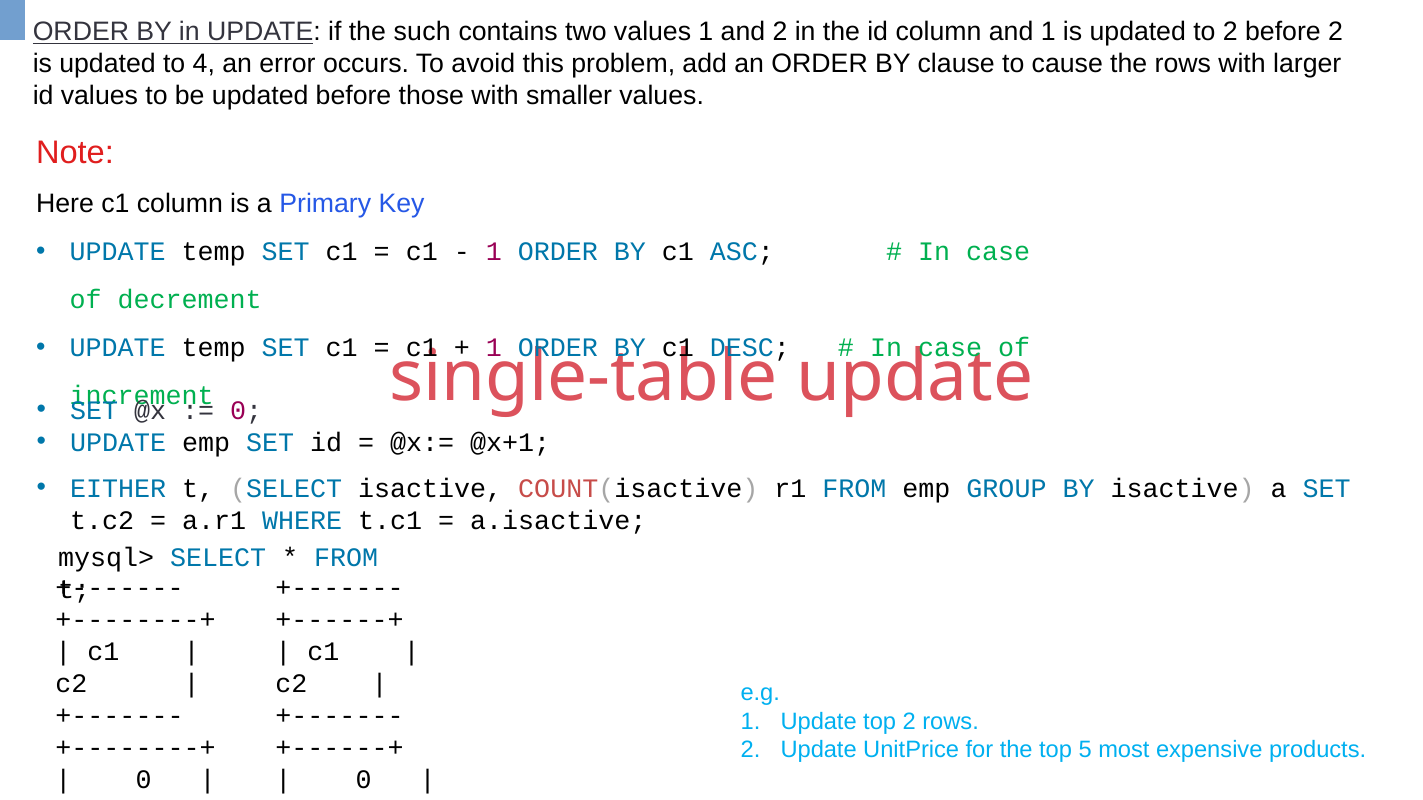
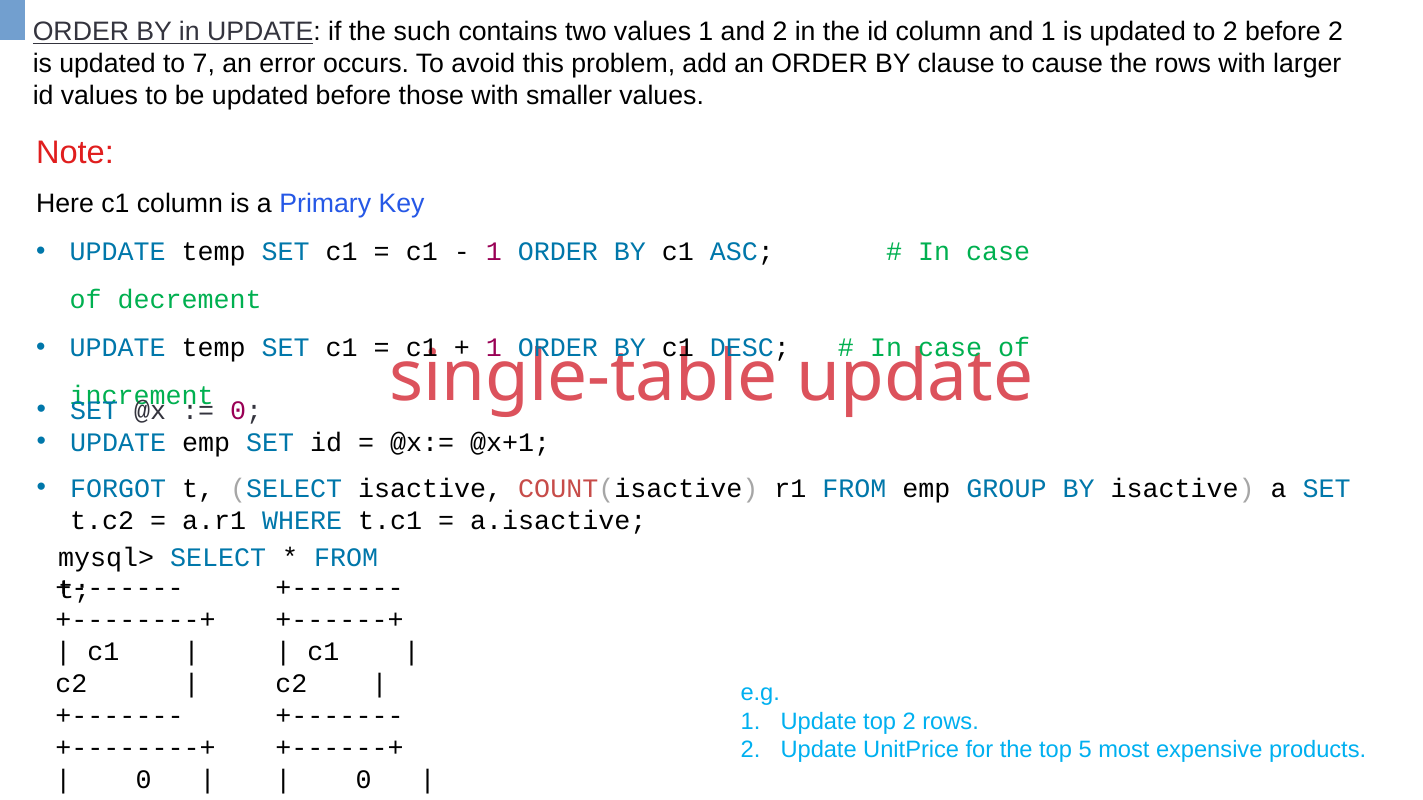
4: 4 -> 7
EITHER: EITHER -> FORGOT
